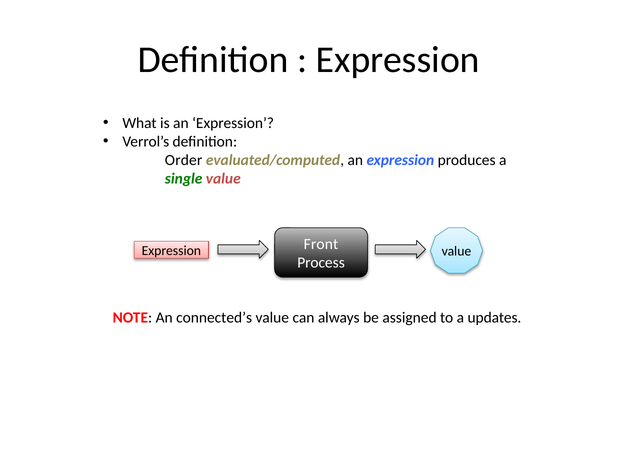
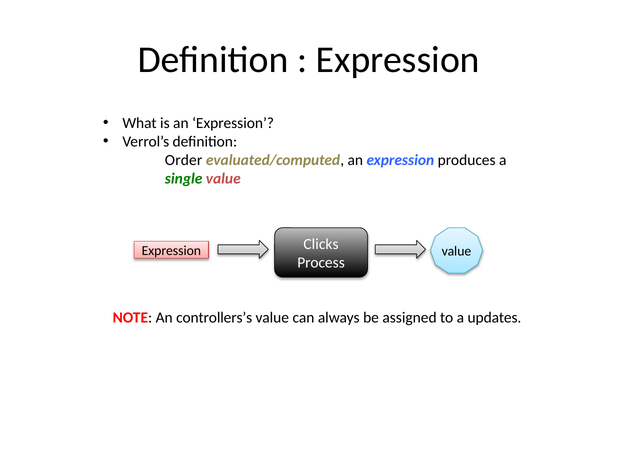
Front: Front -> Clicks
connected’s: connected’s -> controllers’s
